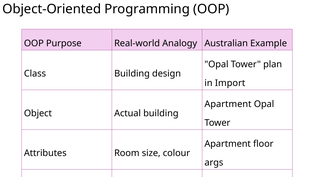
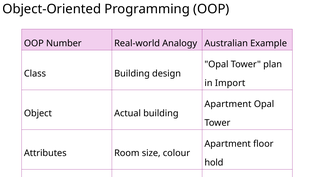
Purpose: Purpose -> Number
args: args -> hold
